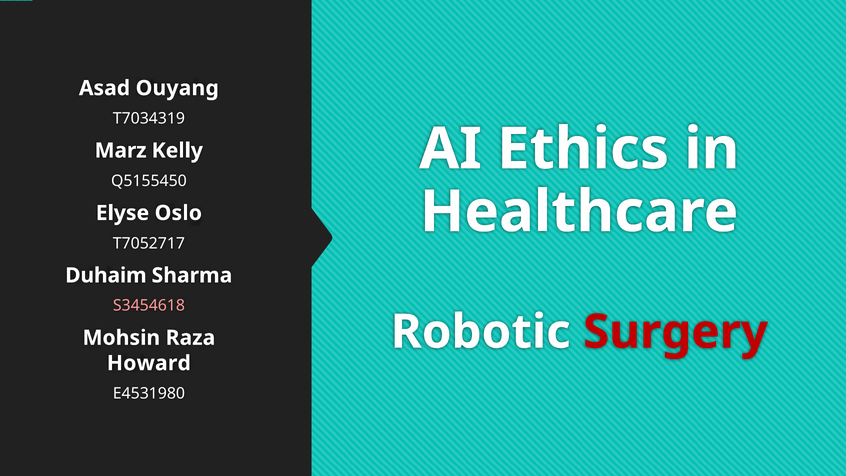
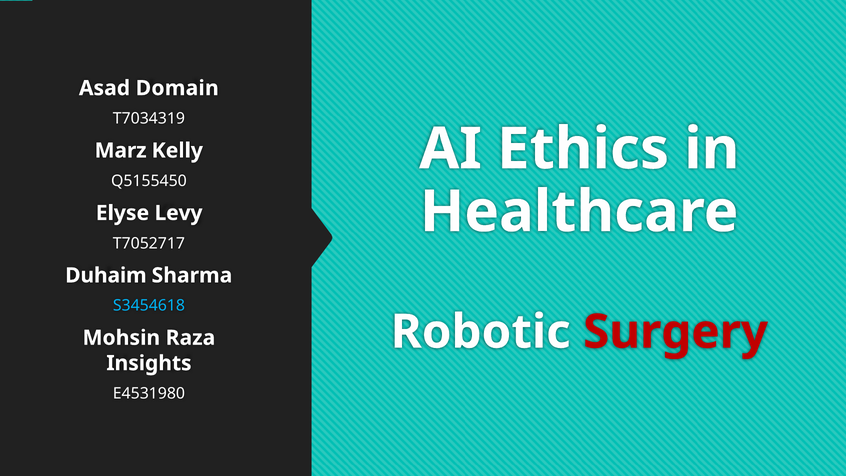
Ouyang: Ouyang -> Domain
Oslo: Oslo -> Levy
S3454618 colour: pink -> light blue
Howard: Howard -> Insights
